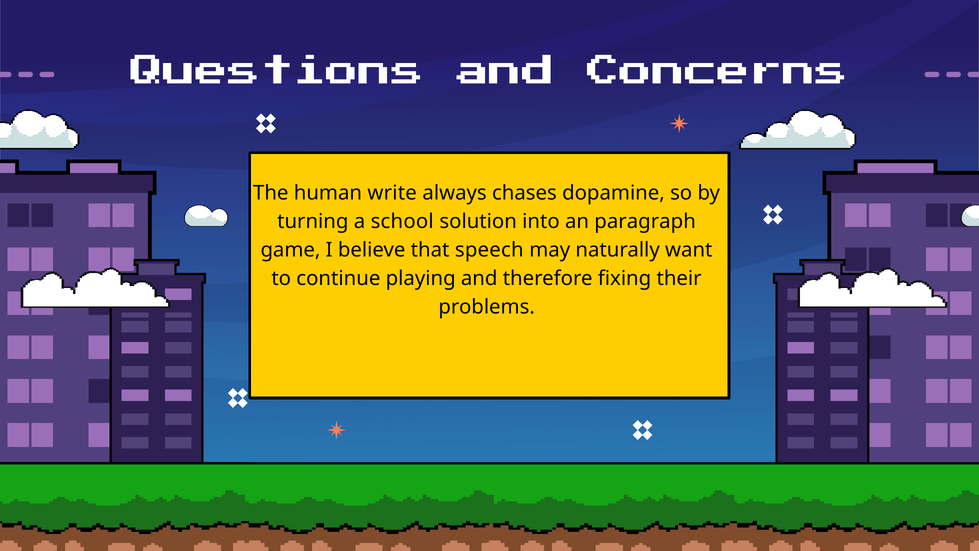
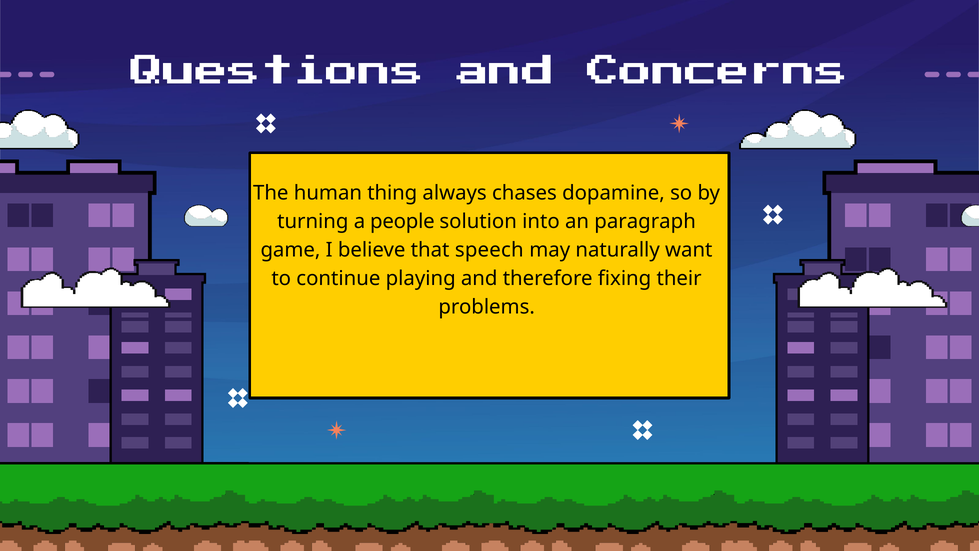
write: write -> thing
school: school -> people
